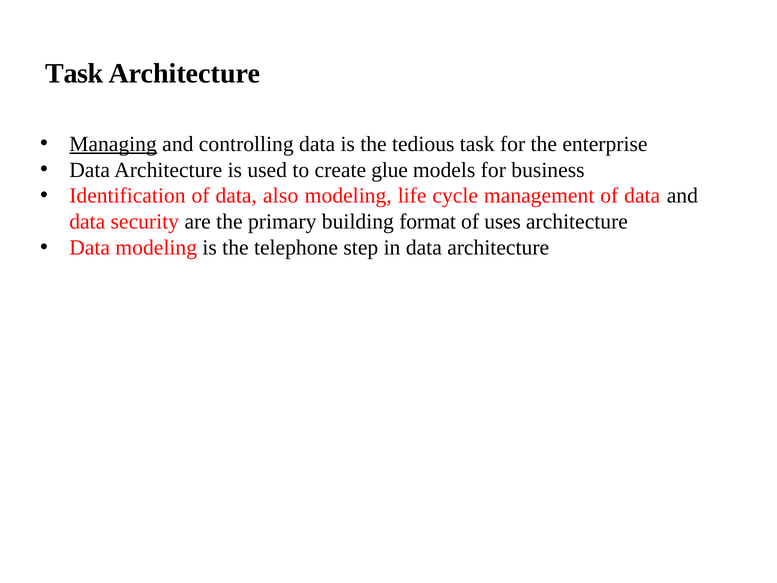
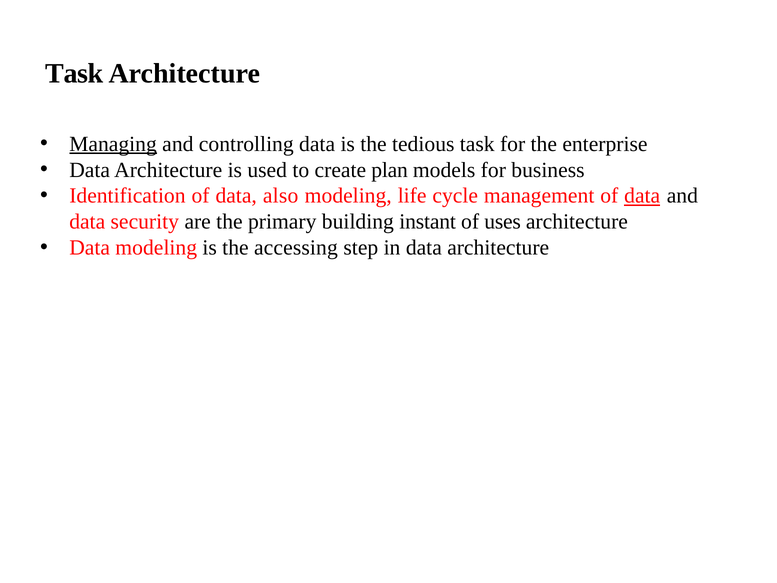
glue: glue -> plan
data at (642, 196) underline: none -> present
format: format -> instant
telephone: telephone -> accessing
